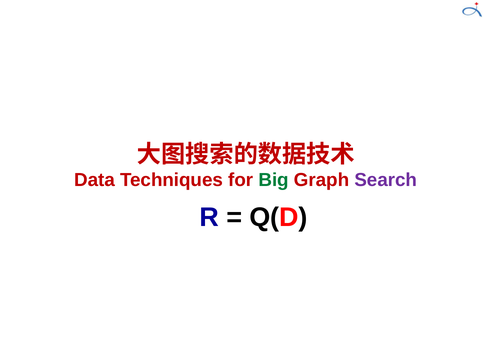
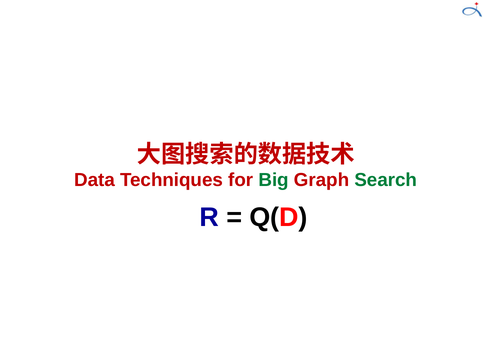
Search colour: purple -> green
